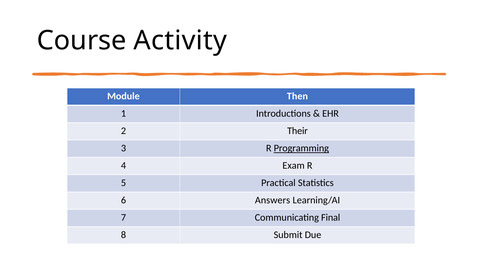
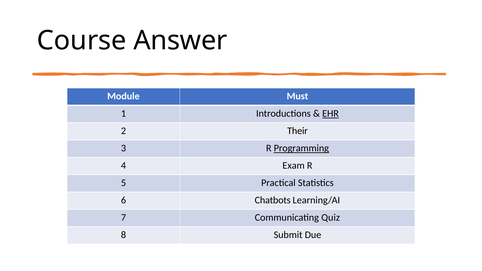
Activity: Activity -> Answer
Then: Then -> Must
EHR underline: none -> present
Answers: Answers -> Chatbots
Final: Final -> Quiz
